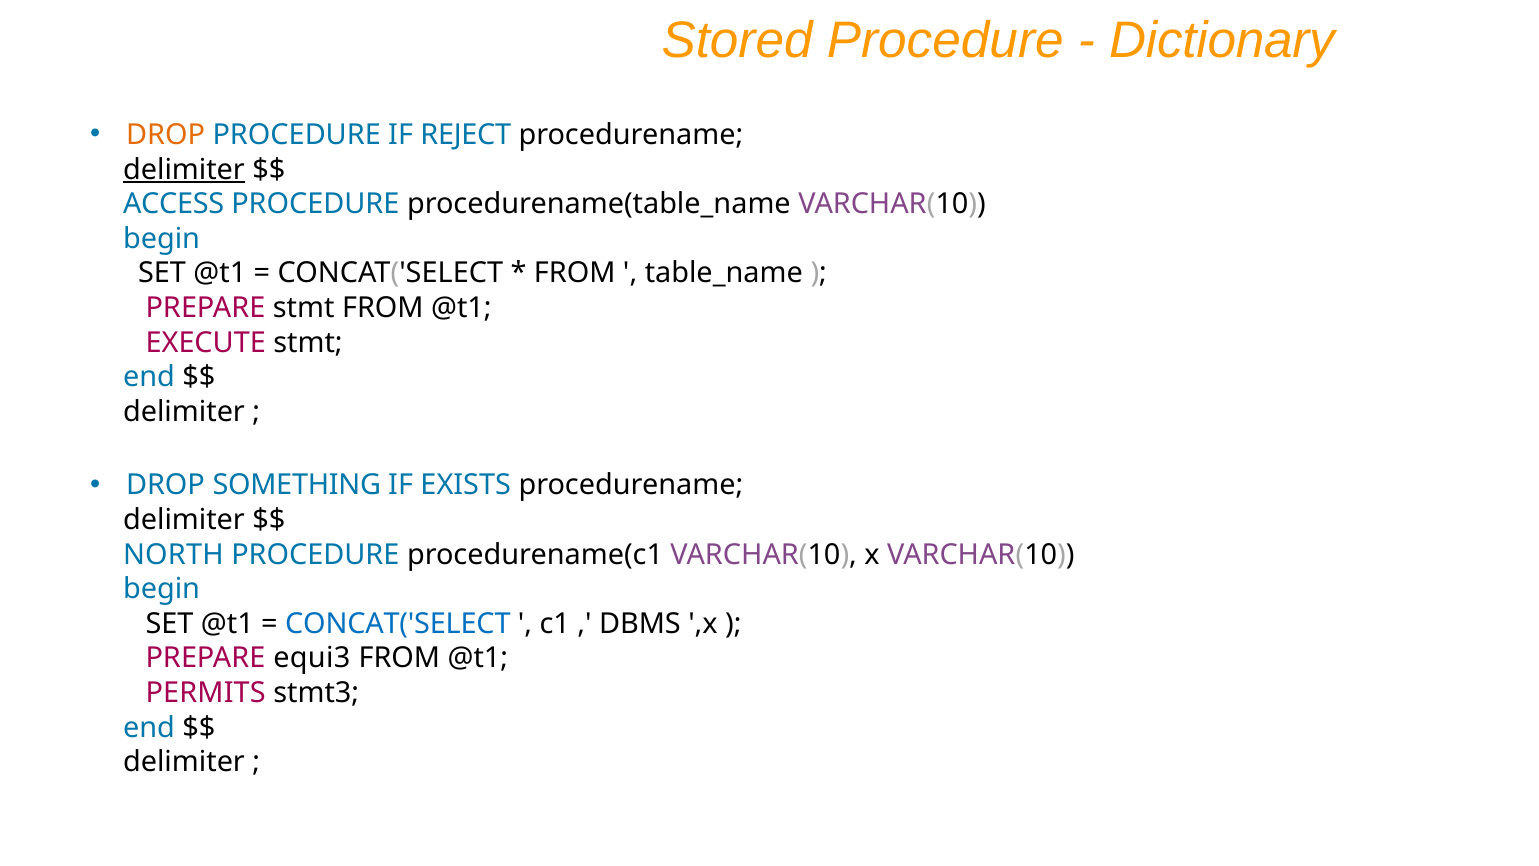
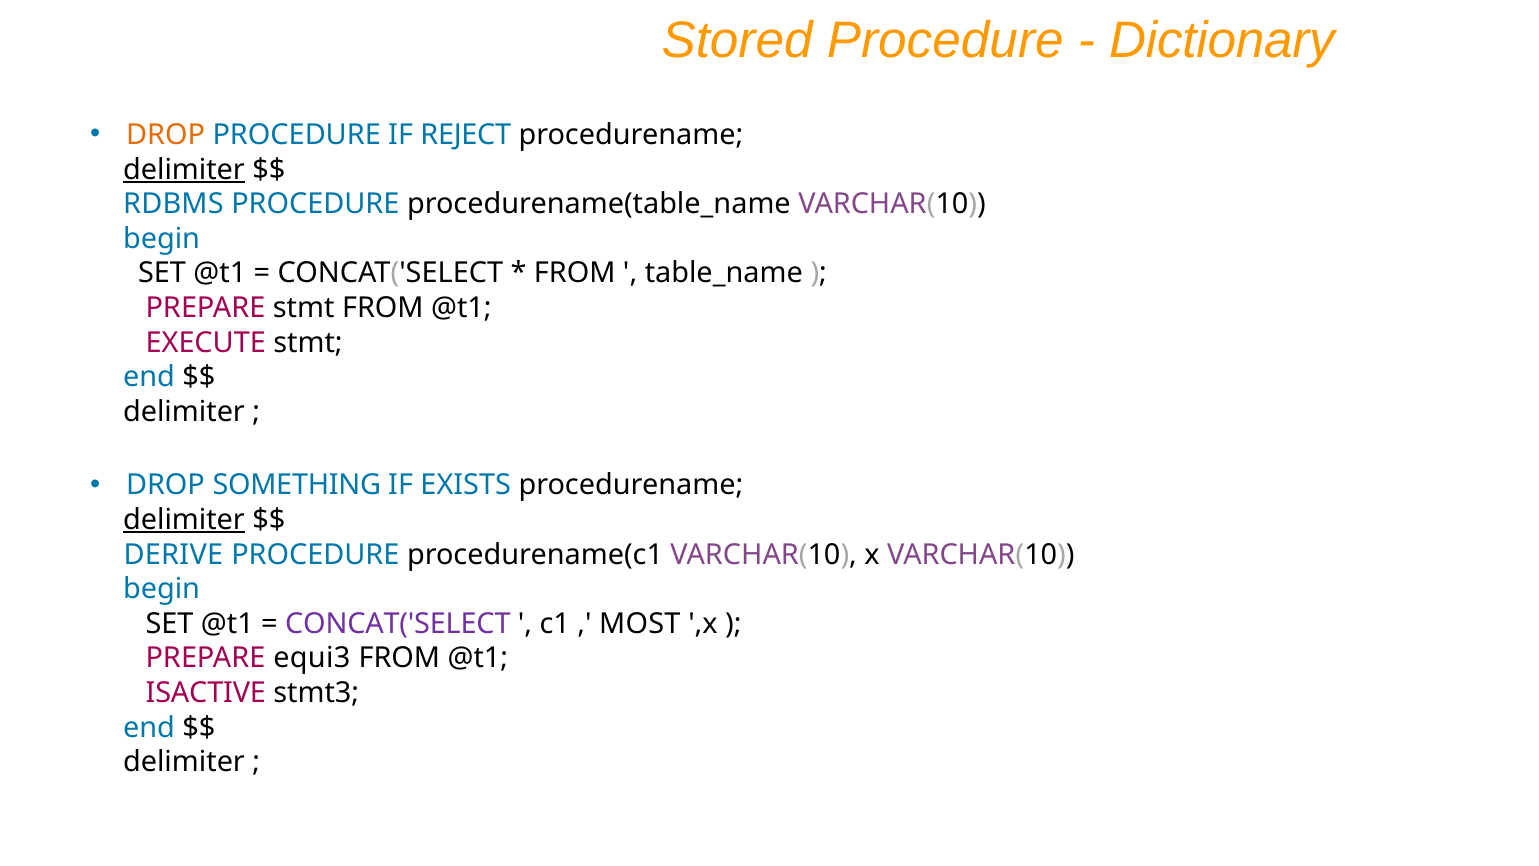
ACCESS: ACCESS -> RDBMS
delimiter at (184, 520) underline: none -> present
NORTH: NORTH -> DERIVE
CONCAT('SELECT at (398, 624) colour: blue -> purple
DBMS: DBMS -> MOST
PERMITS: PERMITS -> ISACTIVE
